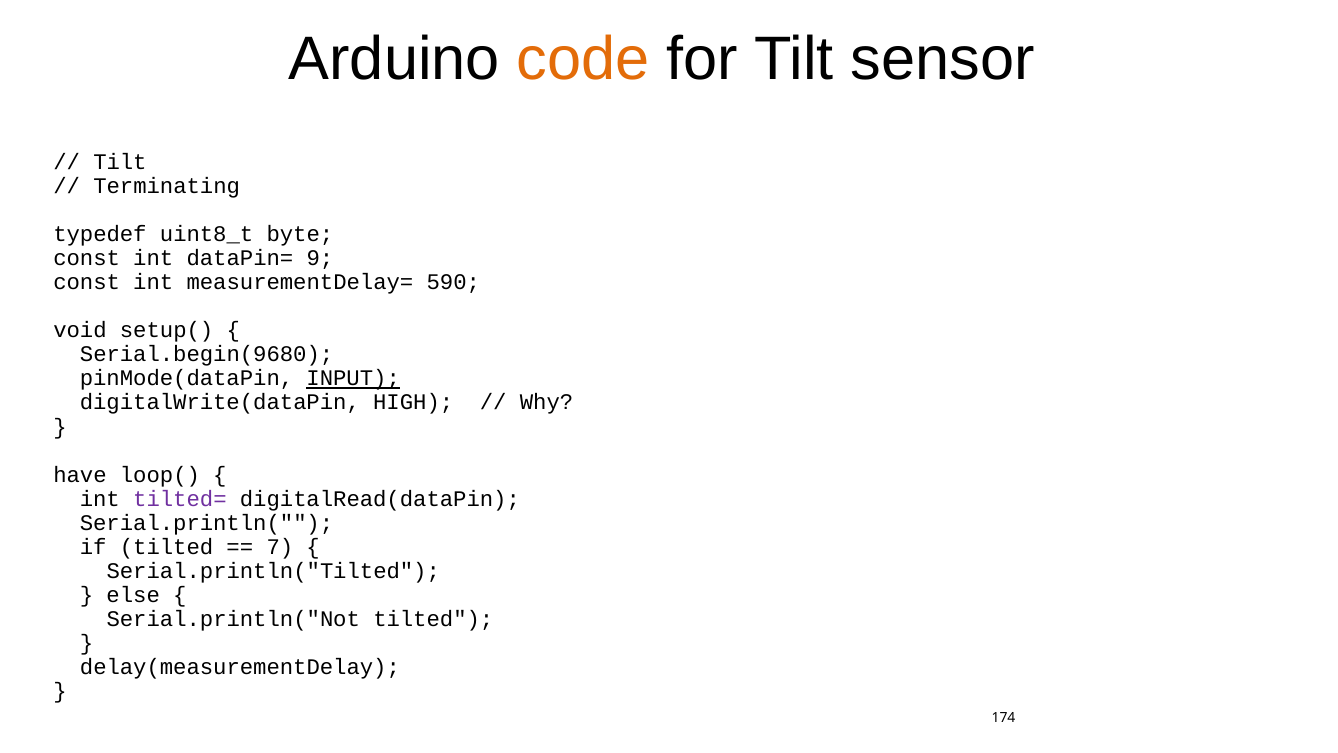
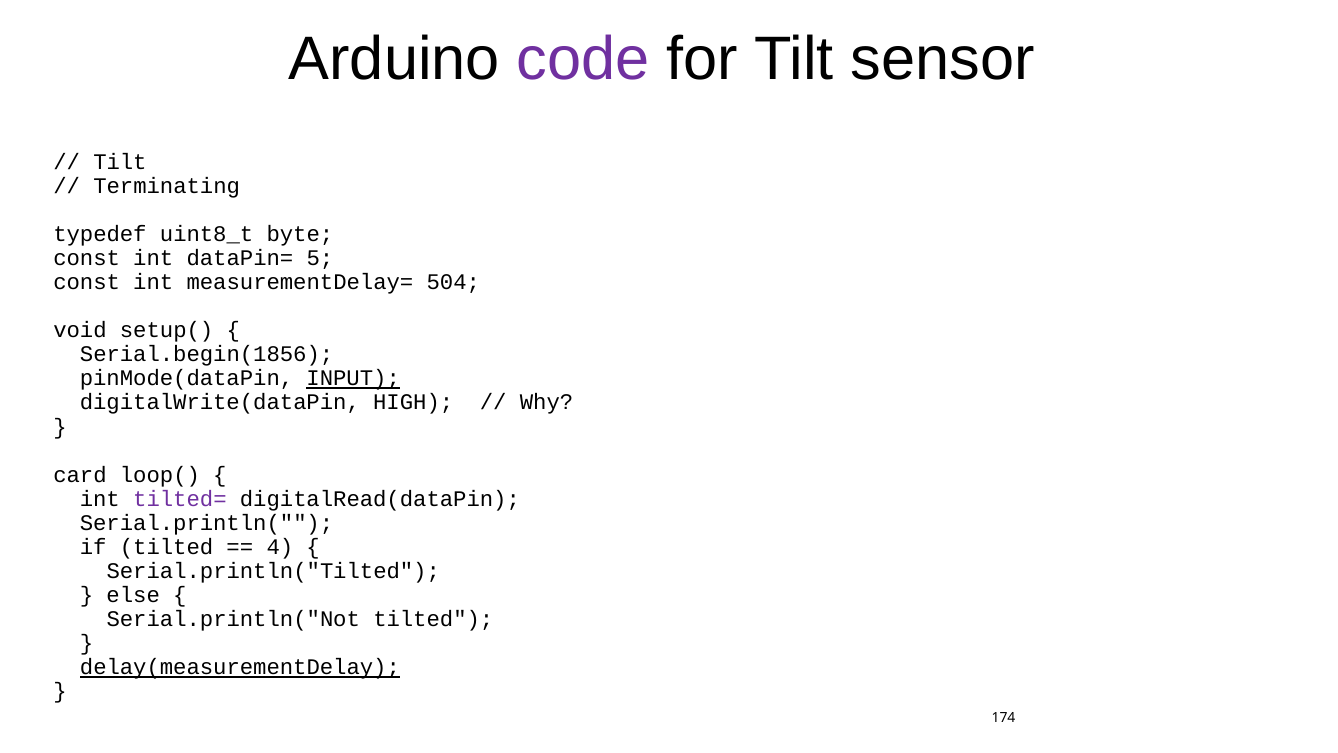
code colour: orange -> purple
9: 9 -> 5
590: 590 -> 504
Serial.begin(9680: Serial.begin(9680 -> Serial.begin(1856
have: have -> card
7: 7 -> 4
delay(measurementDelay underline: none -> present
